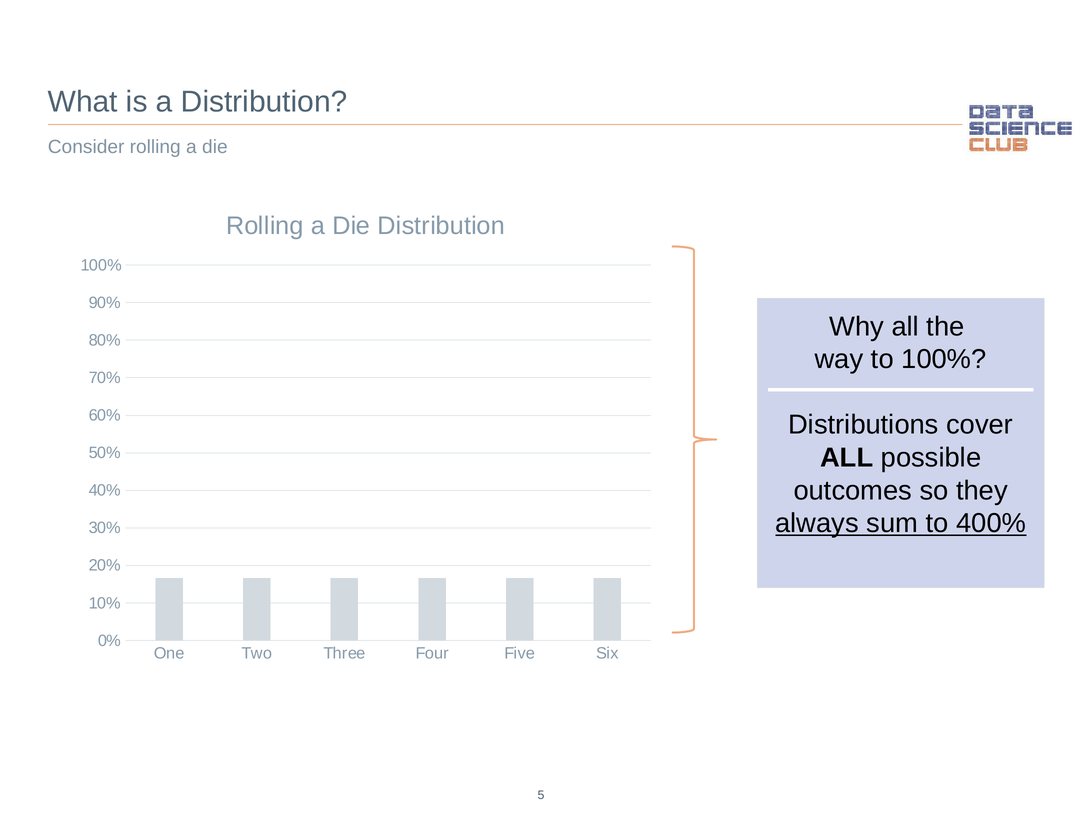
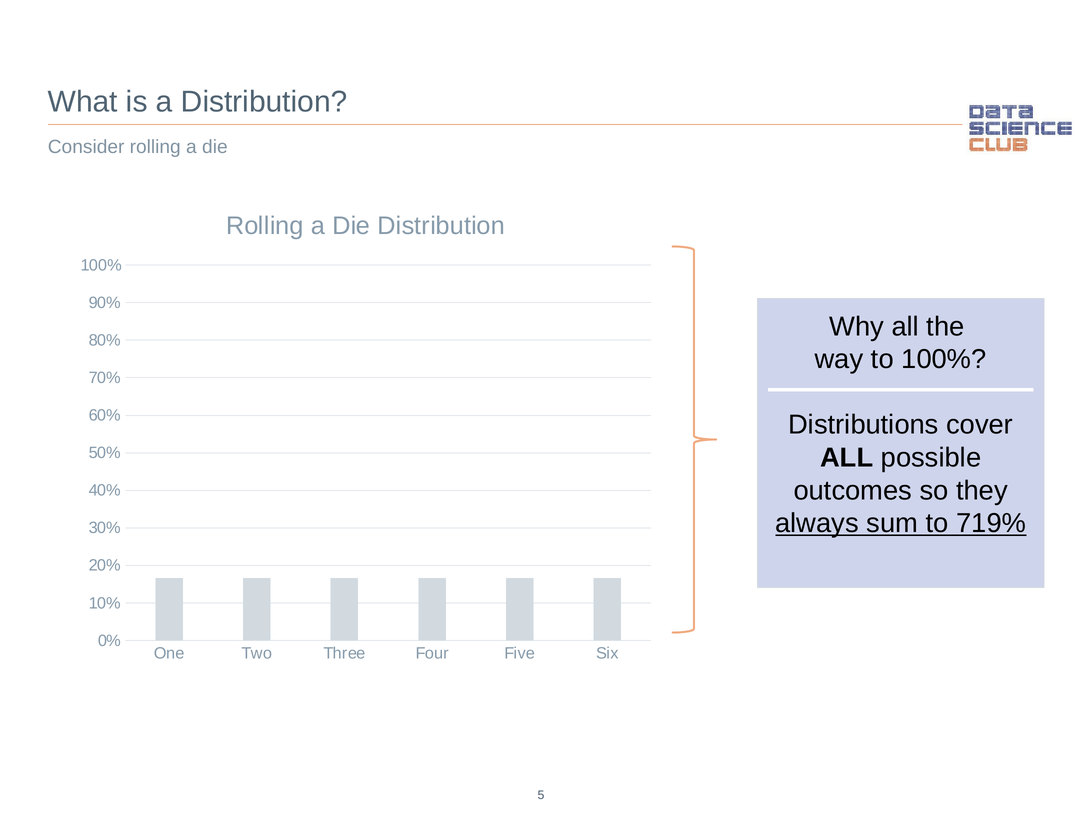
400%: 400% -> 719%
